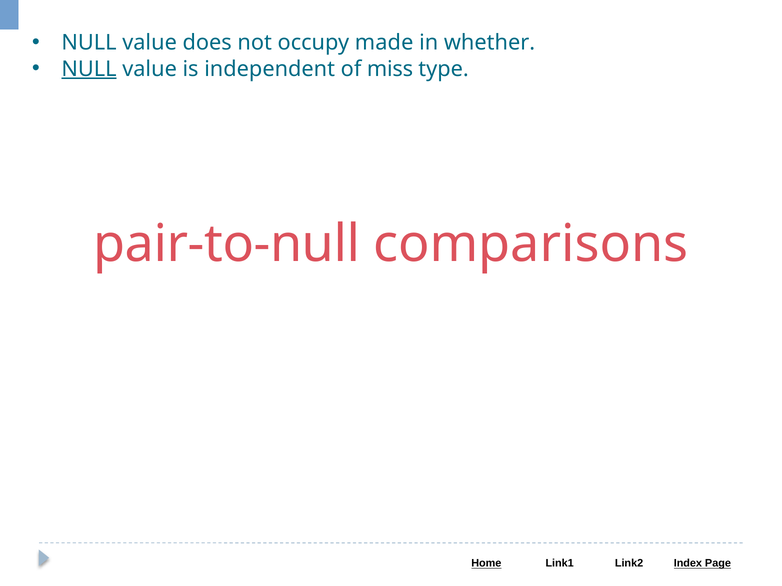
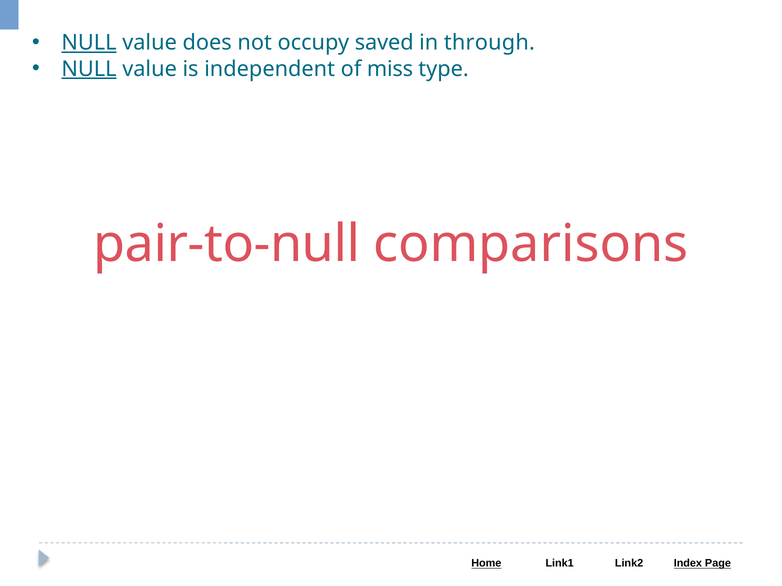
NULL at (89, 43) underline: none -> present
made: made -> saved
whether: whether -> through
